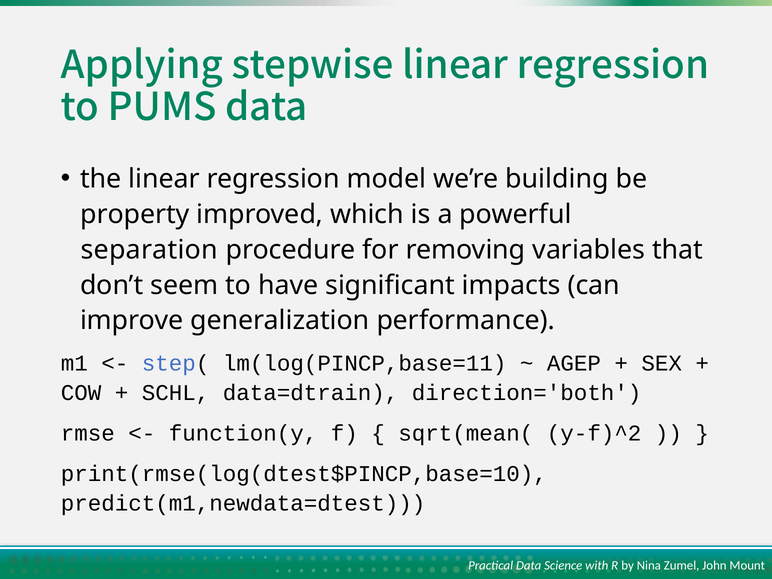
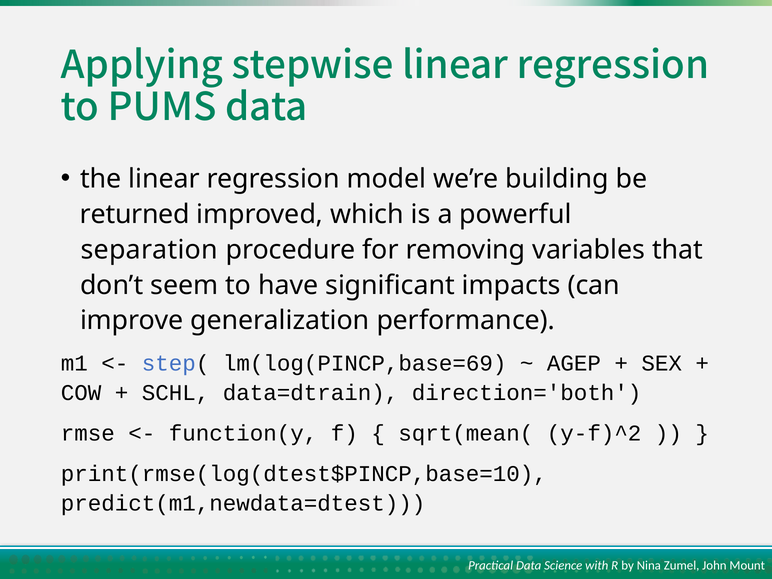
property: property -> returned
lm(log(PINCP,base=11: lm(log(PINCP,base=11 -> lm(log(PINCP,base=69
